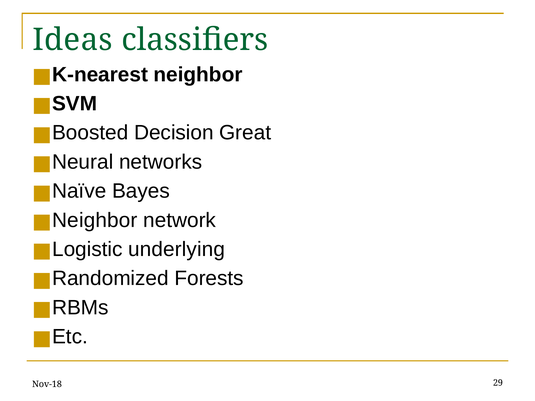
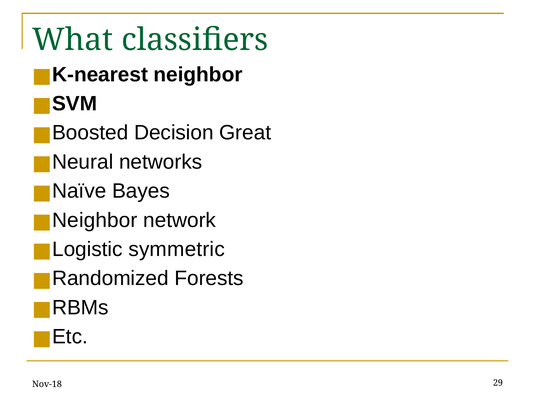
Ideas: Ideas -> What
underlying: underlying -> symmetric
